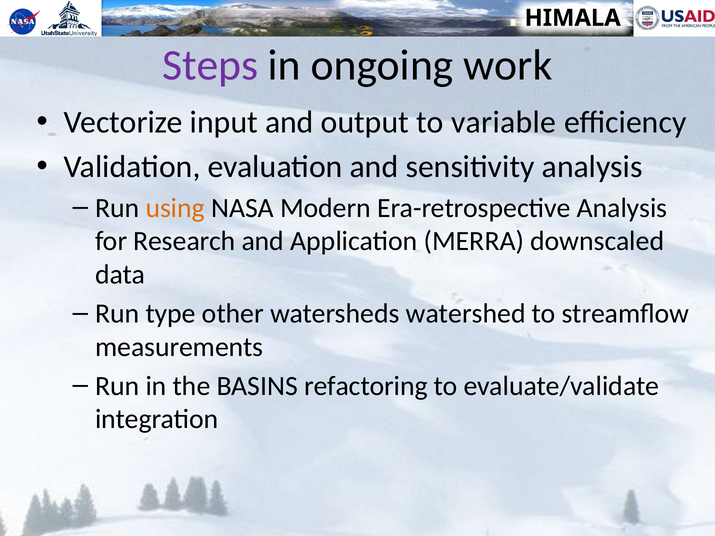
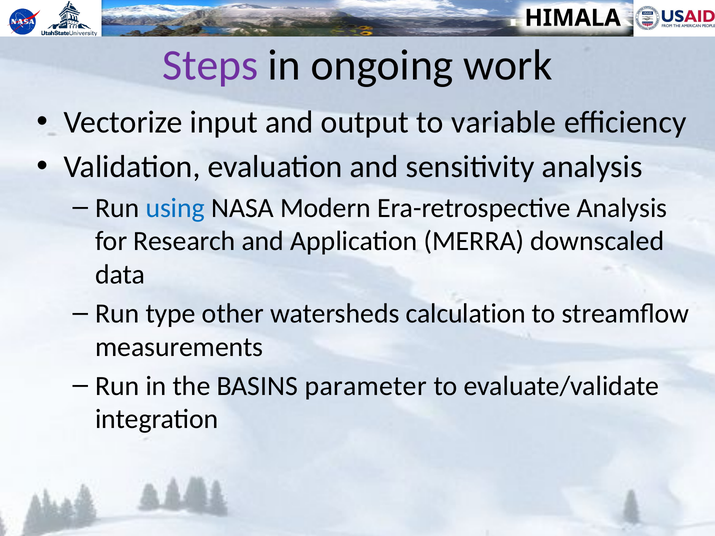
using colour: orange -> blue
watershed: watershed -> calculation
refactoring: refactoring -> parameter
